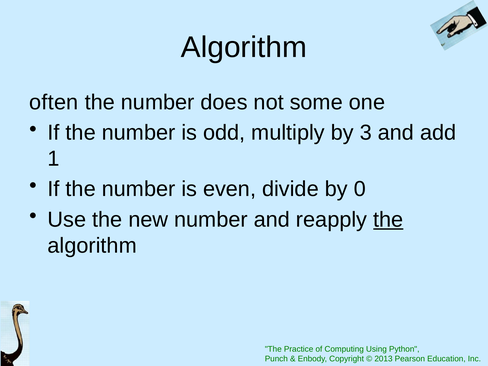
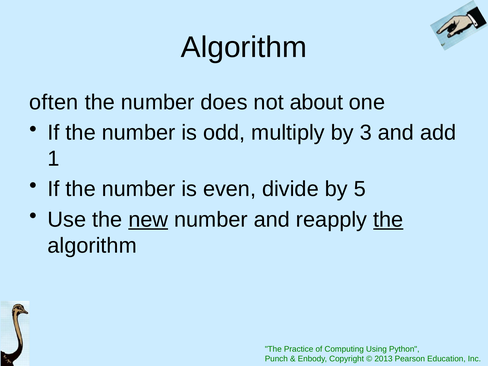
some: some -> about
0: 0 -> 5
new underline: none -> present
